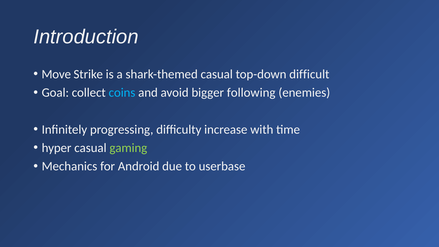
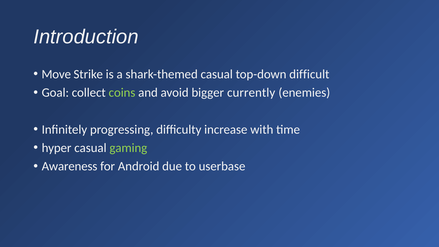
coins colour: light blue -> light green
following: following -> currently
Mechanics: Mechanics -> Awareness
